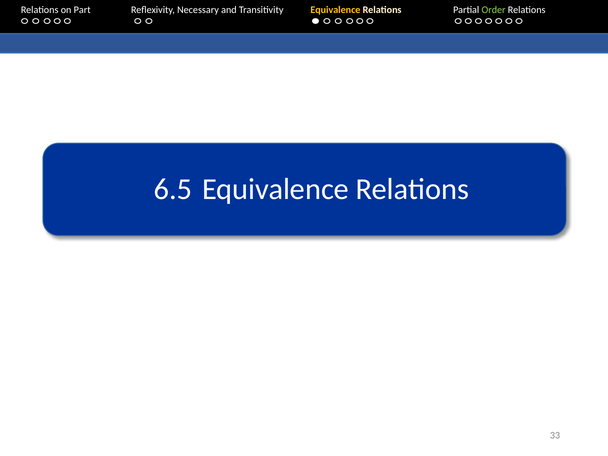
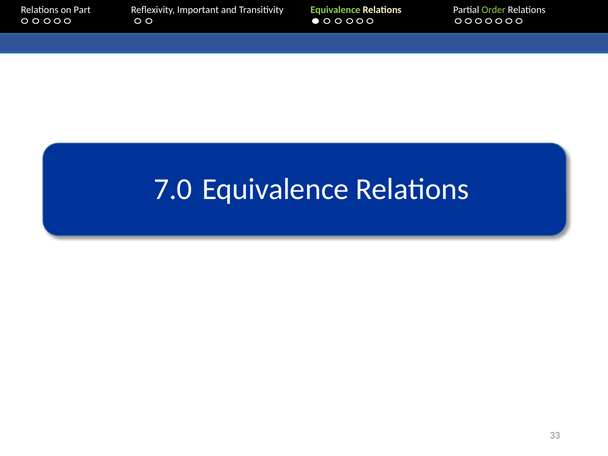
Necessary: Necessary -> Important
Equivalence at (335, 10) colour: yellow -> light green
6.5: 6.5 -> 7.0
